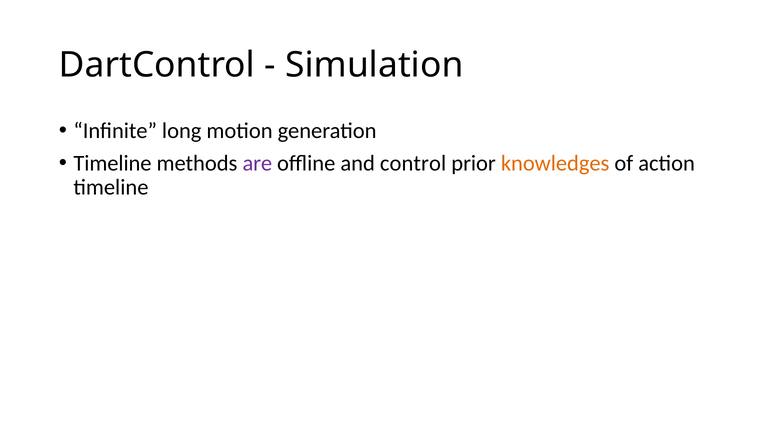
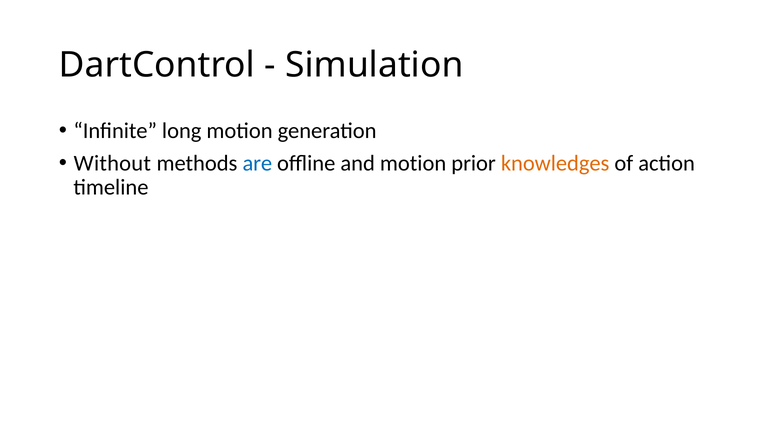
Timeline at (112, 163): Timeline -> Without
are colour: purple -> blue
and control: control -> motion
